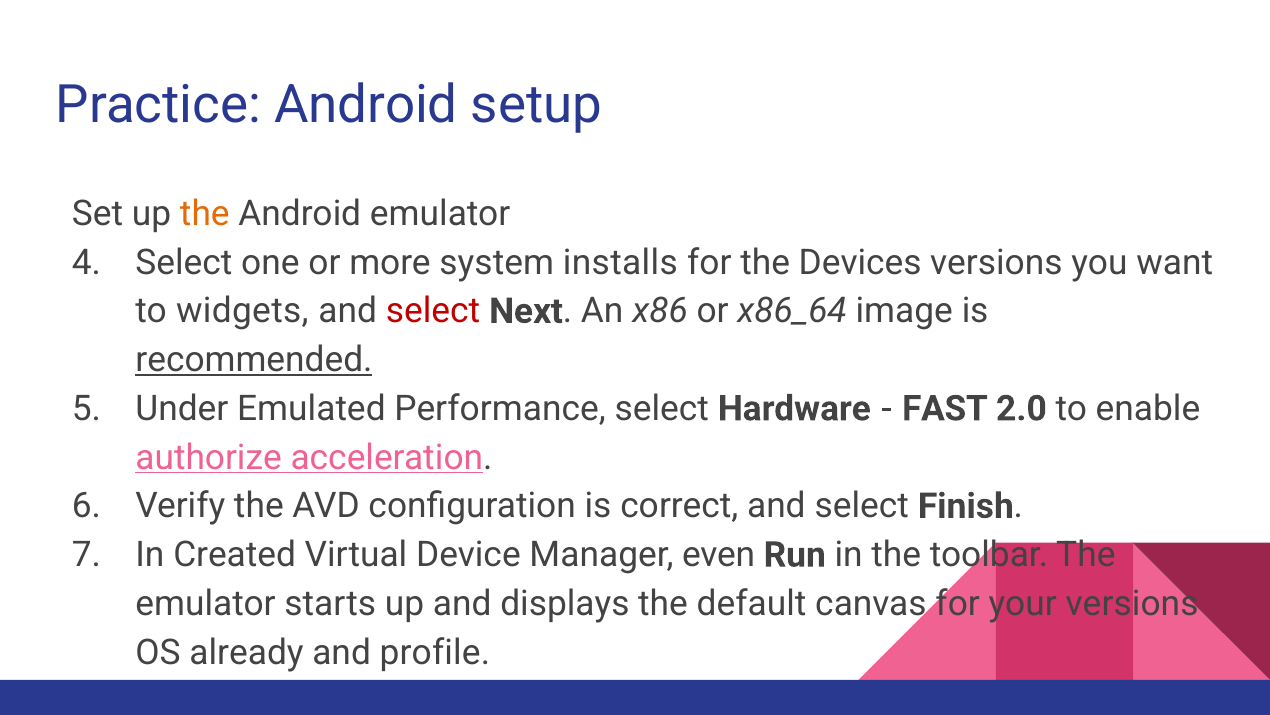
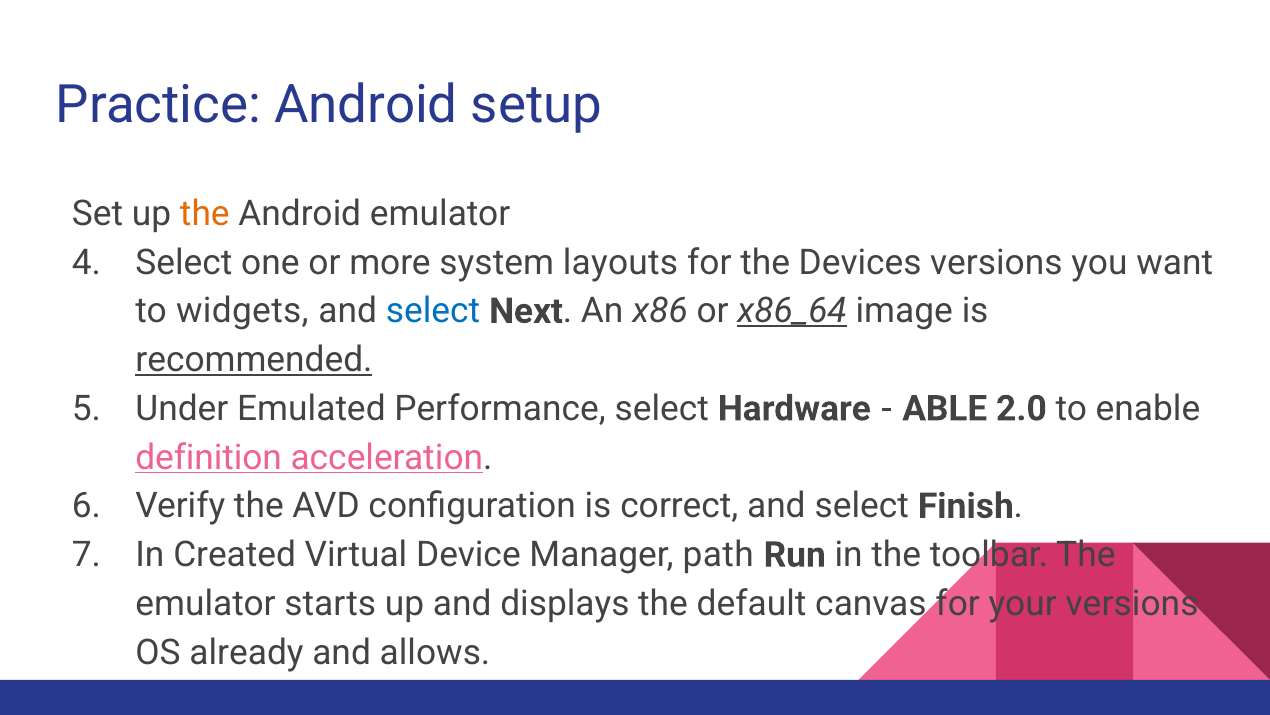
installs: installs -> layouts
select at (433, 311) colour: red -> blue
x86_64 underline: none -> present
FAST: FAST -> ABLE
authorize: authorize -> definition
even: even -> path
profile: profile -> allows
